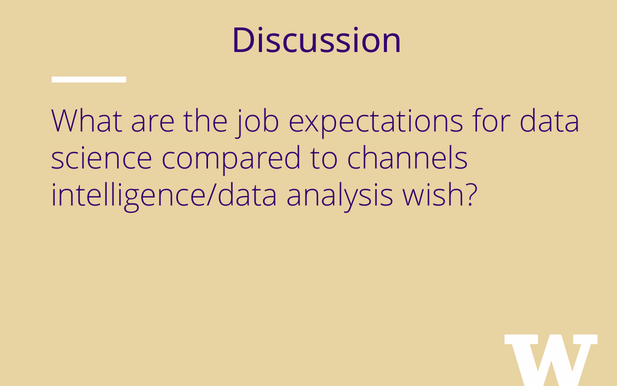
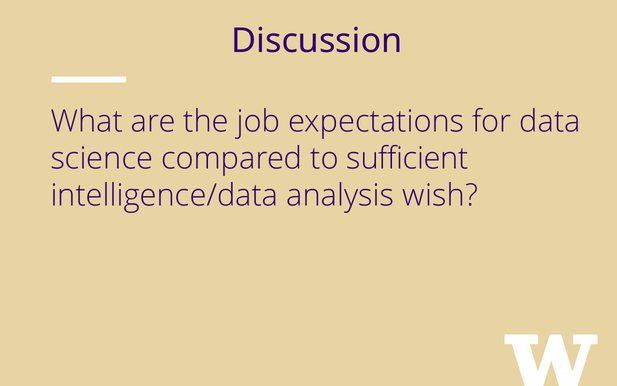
channels: channels -> sufficient
